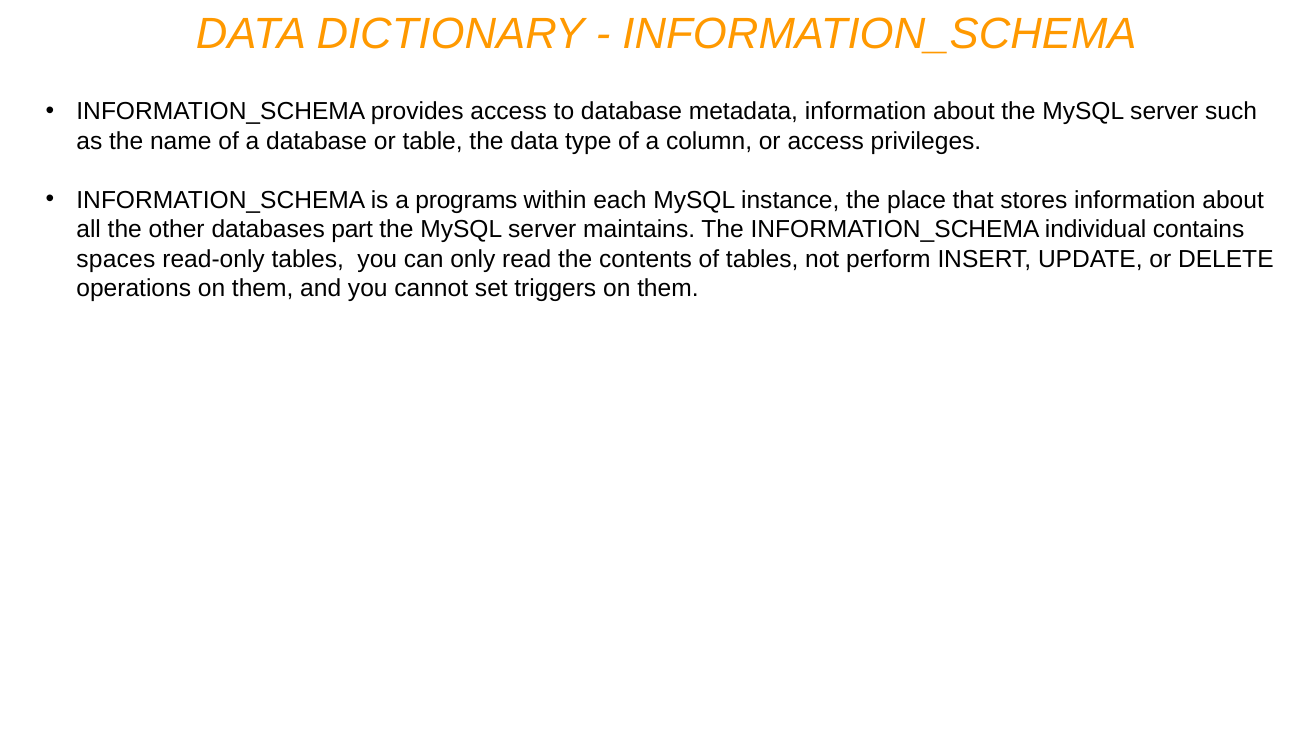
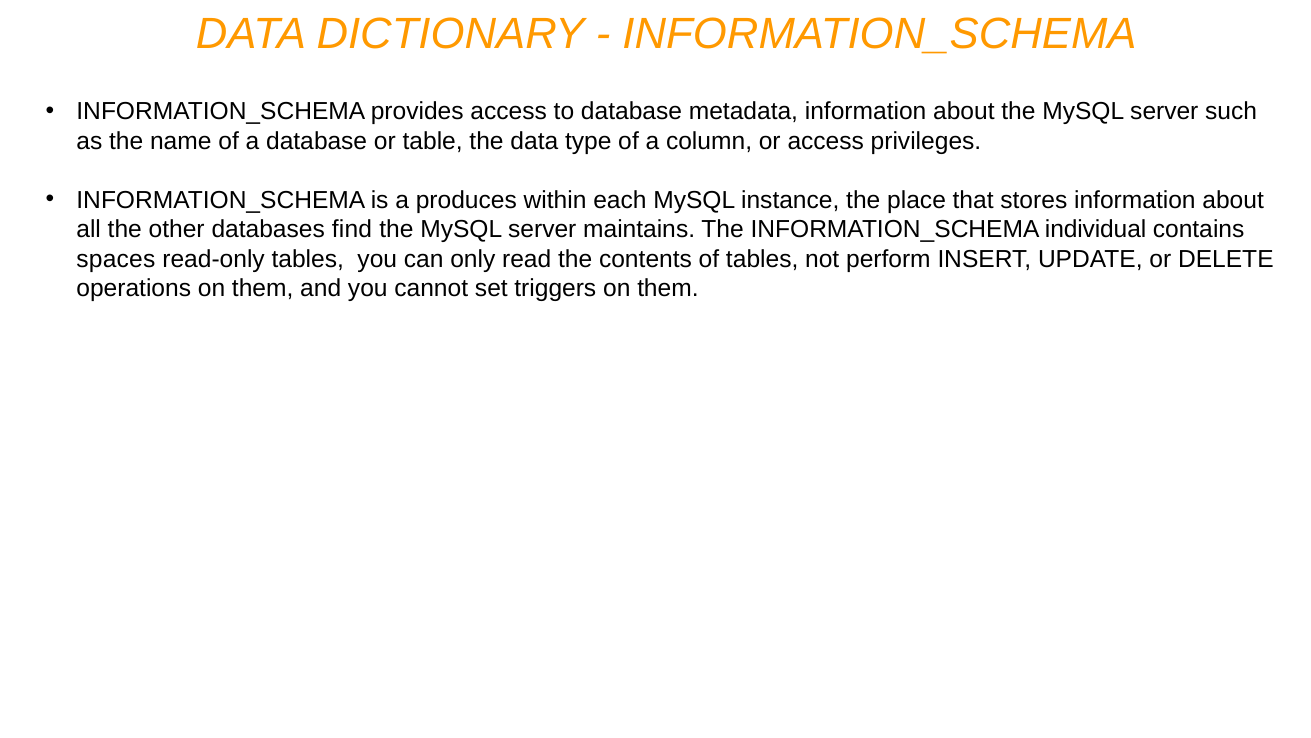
programs: programs -> produces
part: part -> find
